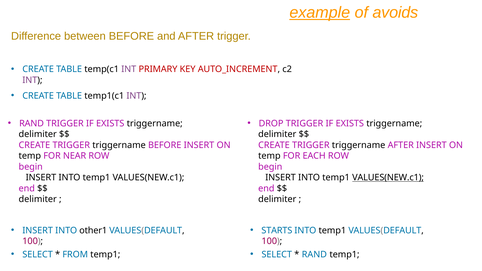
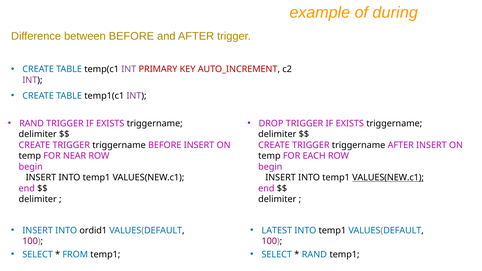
example underline: present -> none
avoids: avoids -> during
other1: other1 -> ordid1
STARTS: STARTS -> LATEST
